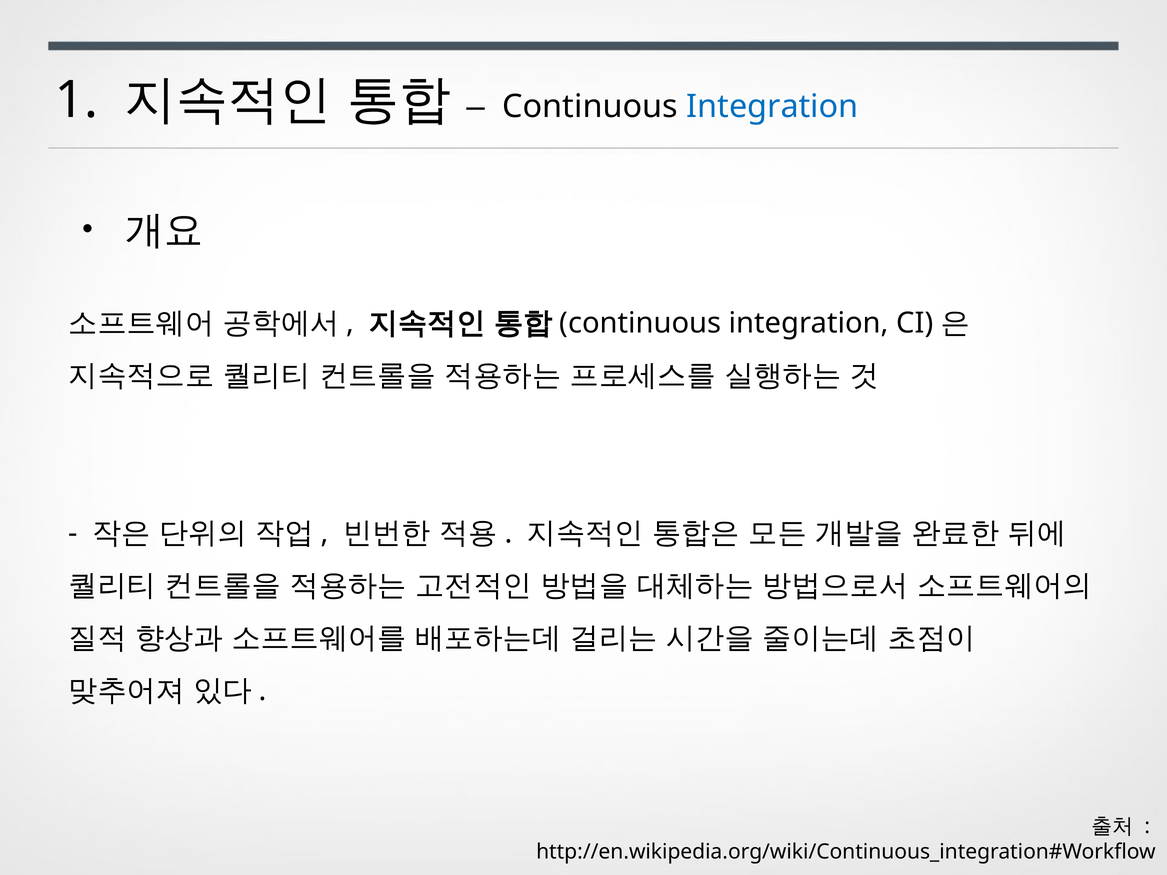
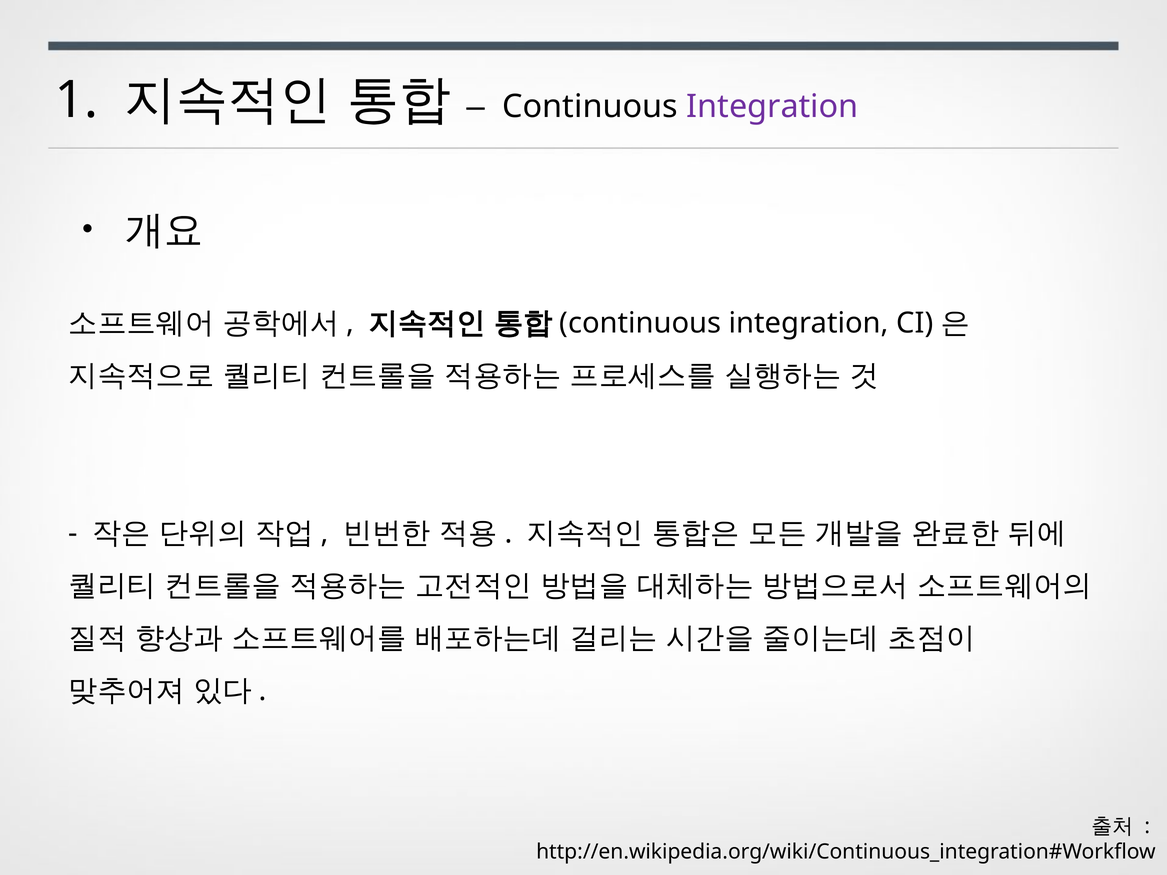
Integration at (772, 107) colour: blue -> purple
